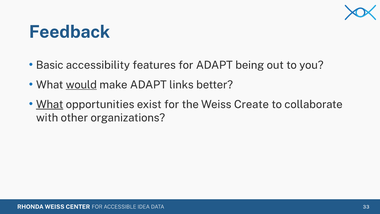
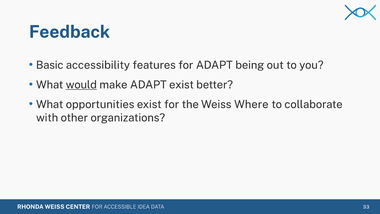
ADAPT links: links -> exist
What at (50, 104) underline: present -> none
Create: Create -> Where
